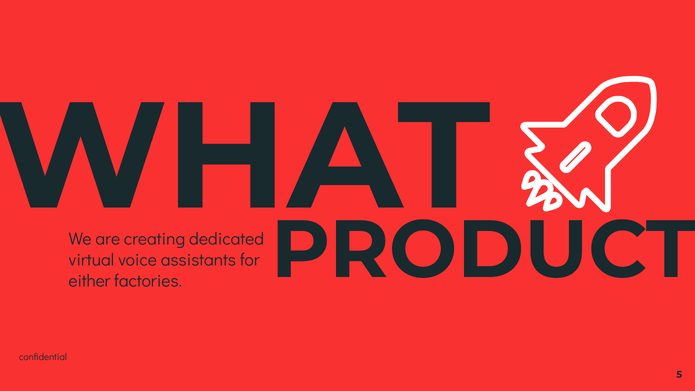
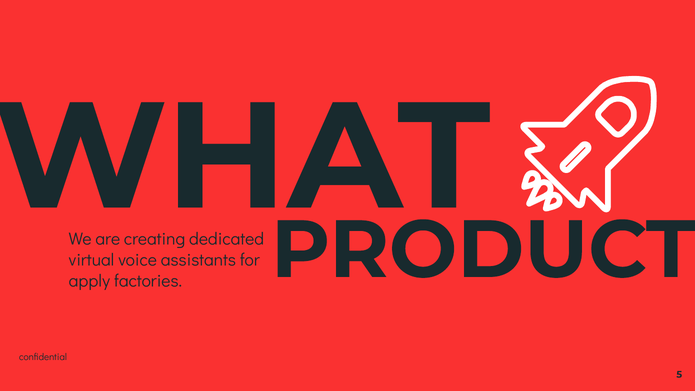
either: either -> apply
